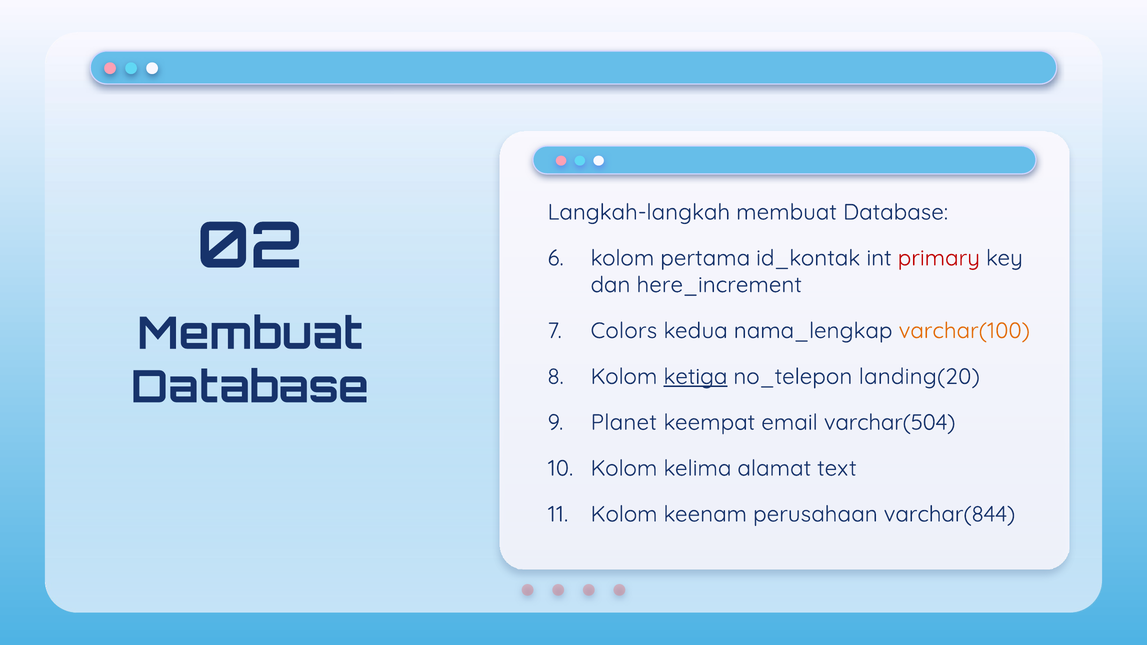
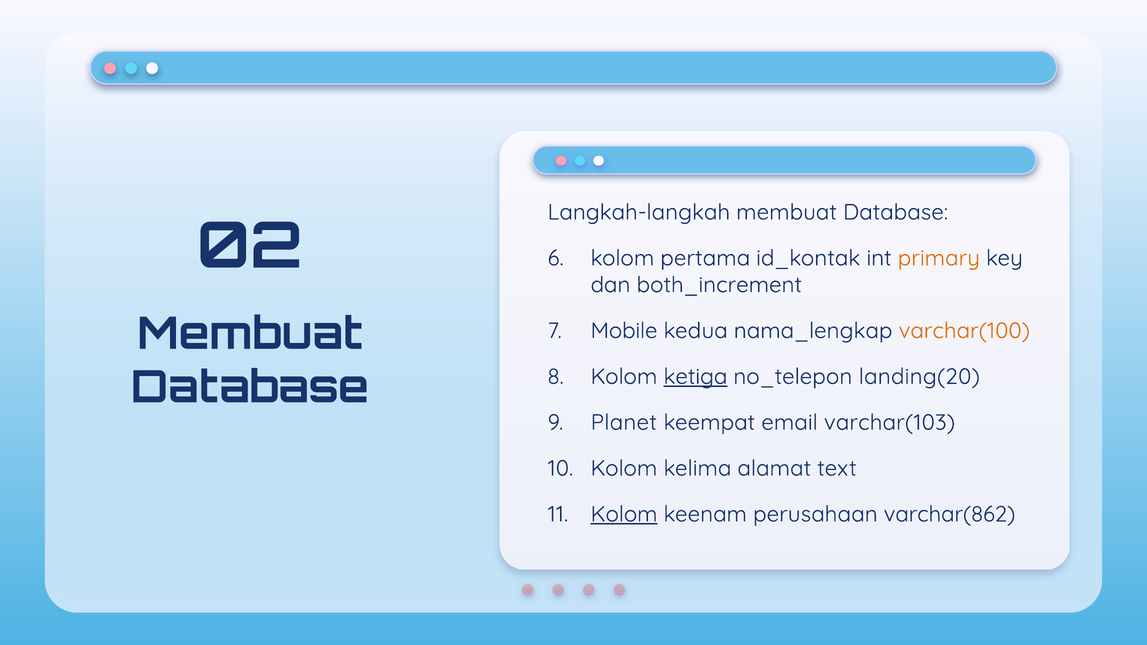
primary colour: red -> orange
here_increment: here_increment -> both_increment
Colors: Colors -> Mobile
varchar(504: varchar(504 -> varchar(103
Kolom at (624, 514) underline: none -> present
varchar(844: varchar(844 -> varchar(862
